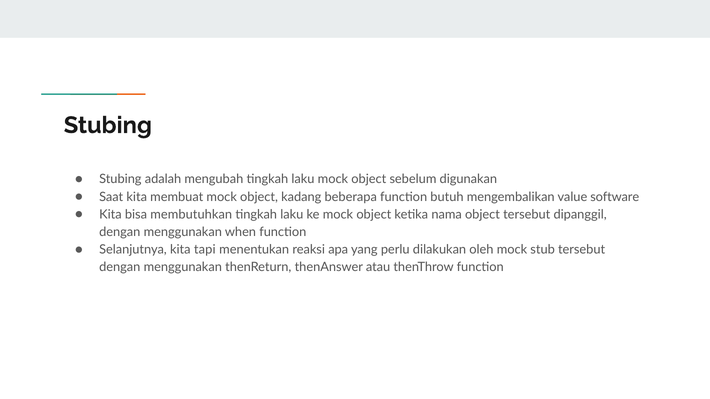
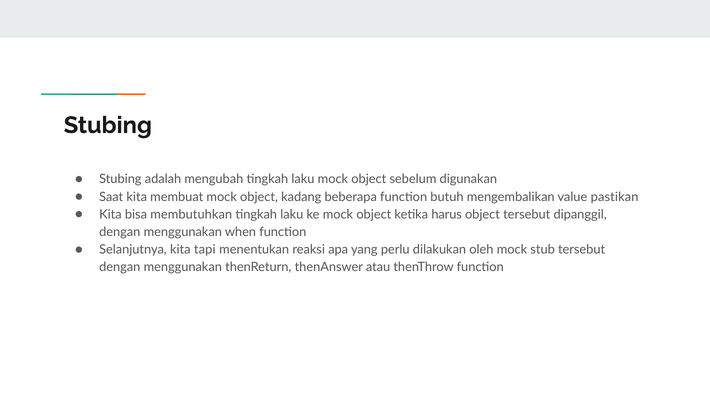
software: software -> pastikan
nama: nama -> harus
